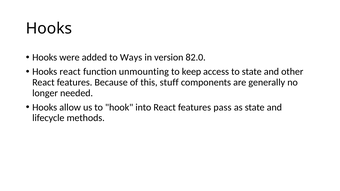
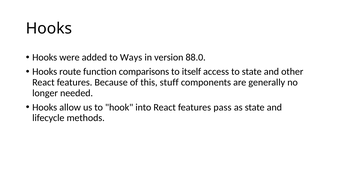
82.0: 82.0 -> 88.0
Hooks react: react -> route
unmounting: unmounting -> comparisons
keep: keep -> itself
